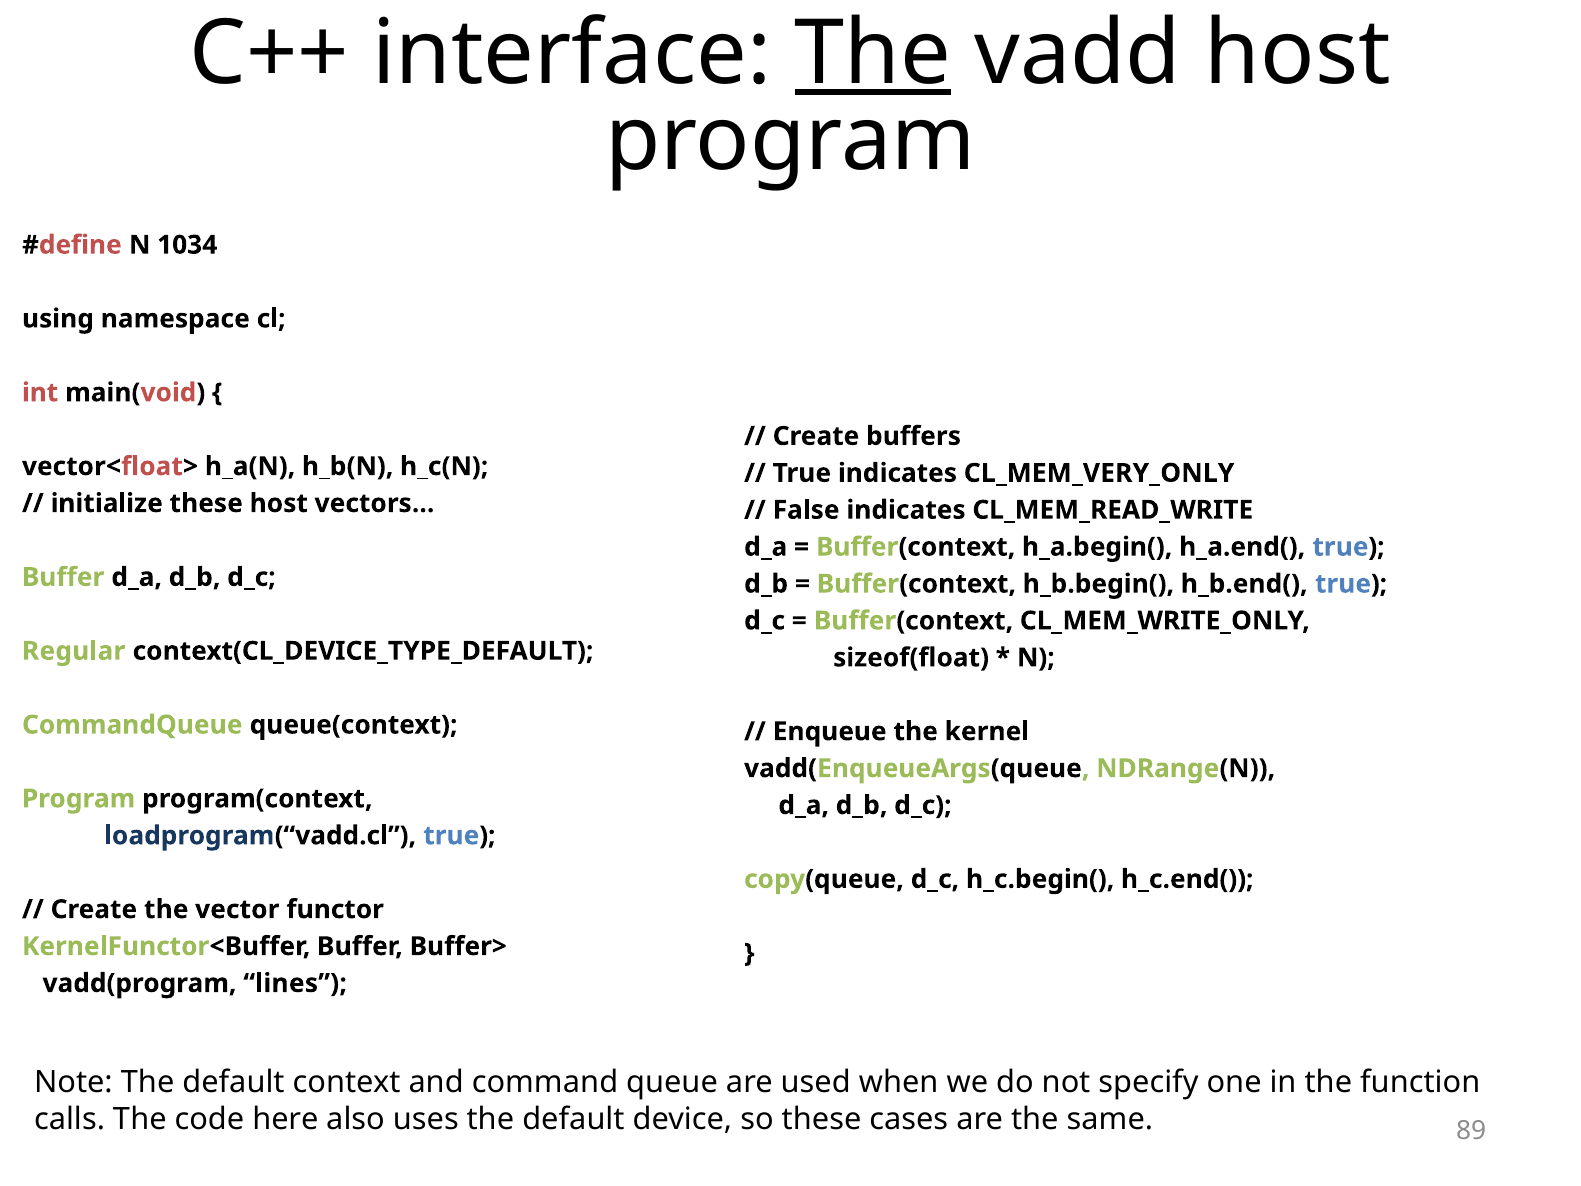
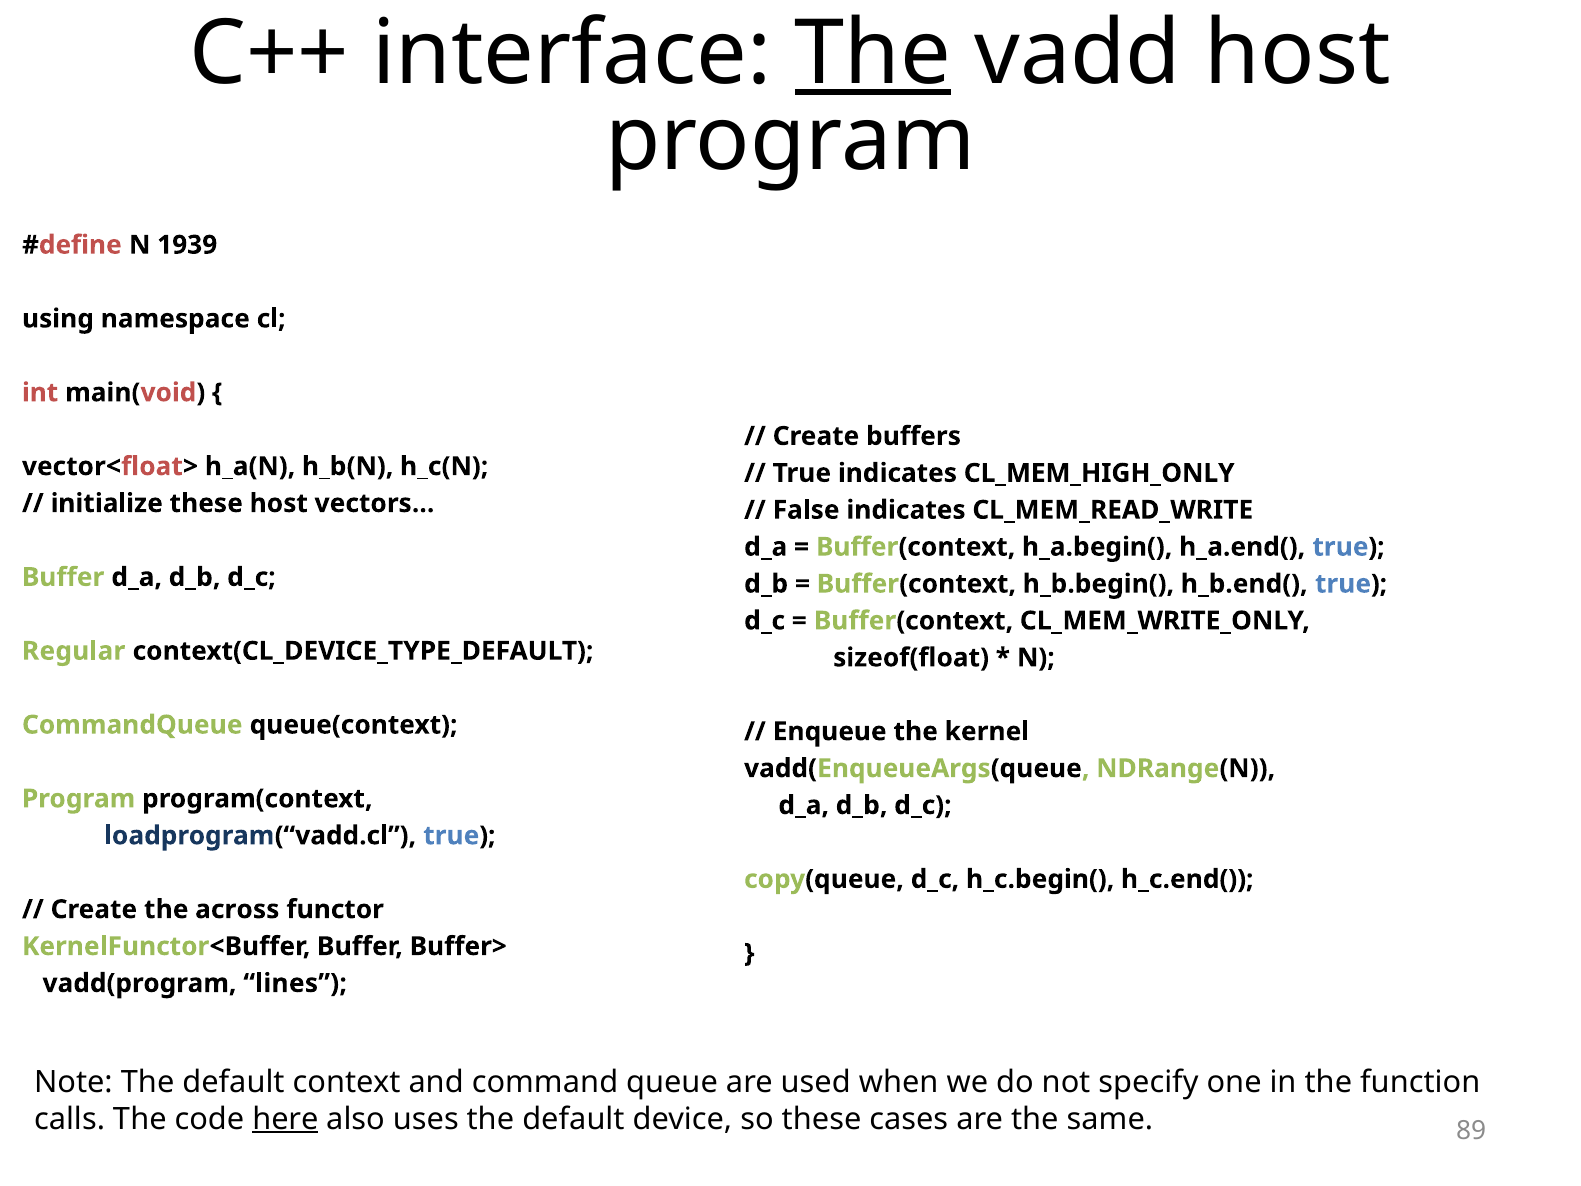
1034: 1034 -> 1939
CL_MEM_VERY_ONLY: CL_MEM_VERY_ONLY -> CL_MEM_HIGH_ONLY
vector: vector -> across
here underline: none -> present
